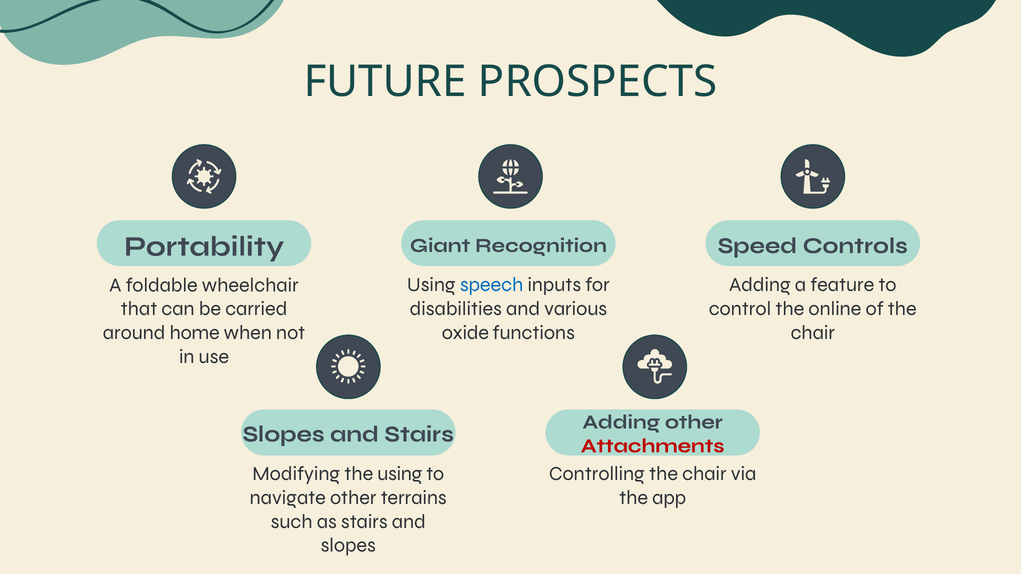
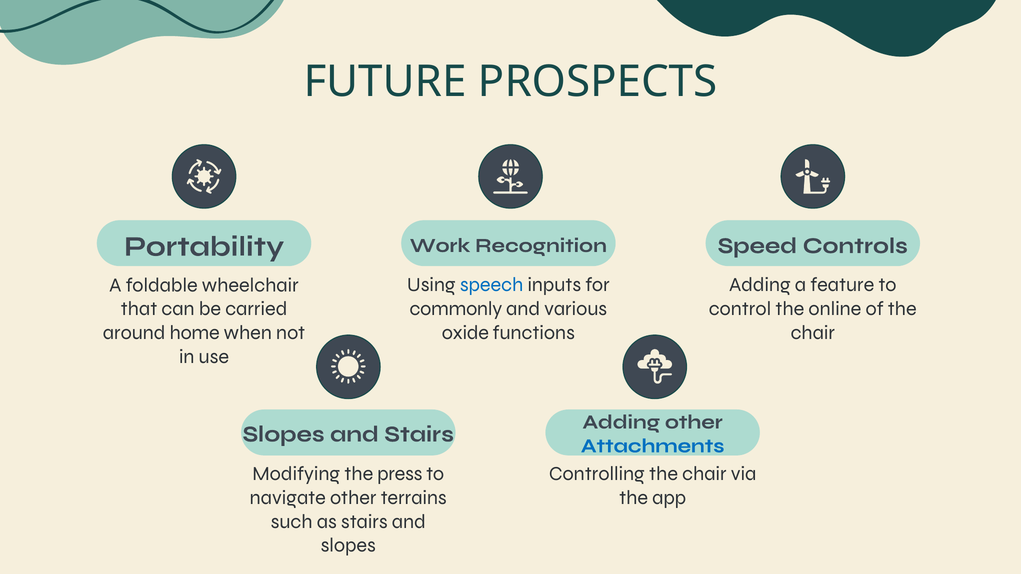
Giant: Giant -> Work
disabilities: disabilities -> commonly
Attachments colour: red -> blue
the using: using -> press
